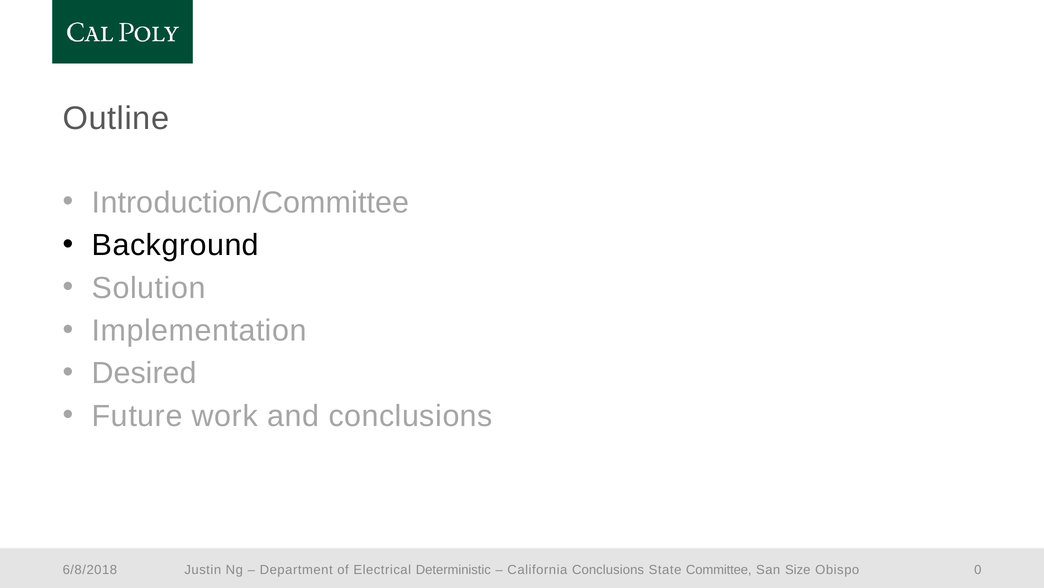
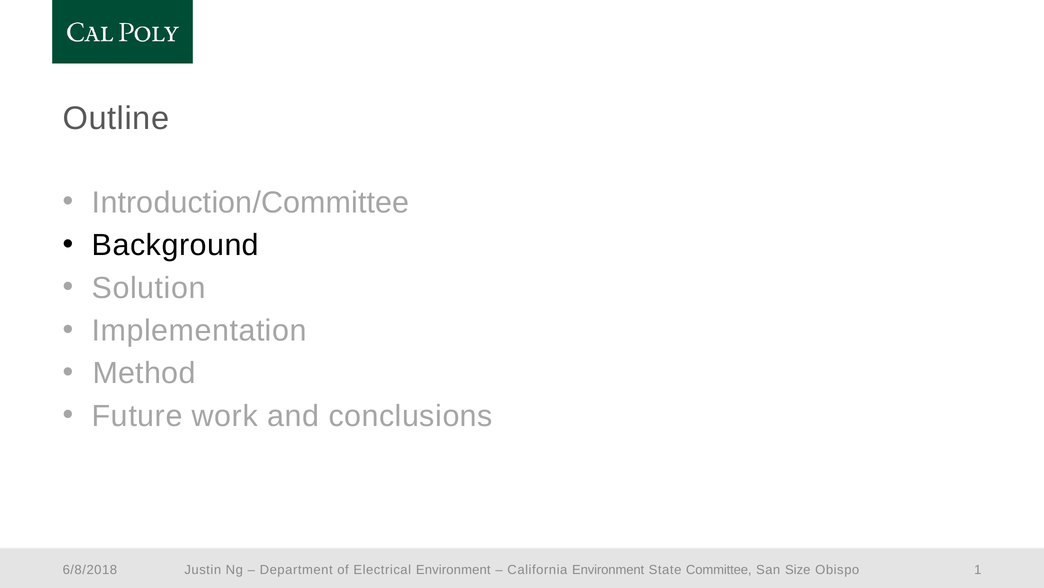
Desired: Desired -> Method
Electrical Deterministic: Deterministic -> Environment
California Conclusions: Conclusions -> Environment
0: 0 -> 1
